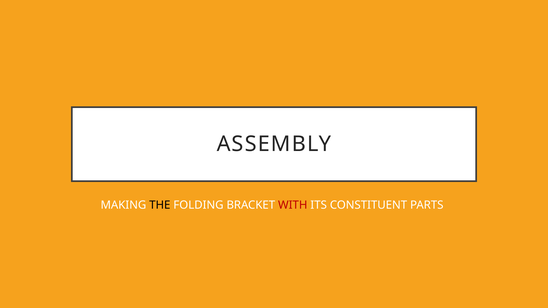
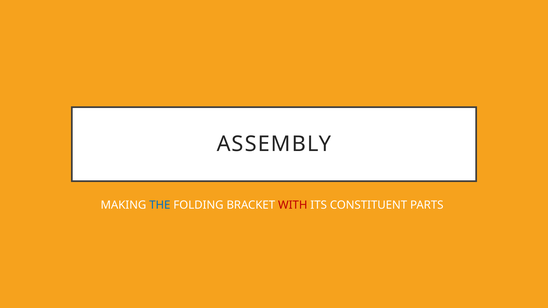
THE colour: black -> blue
